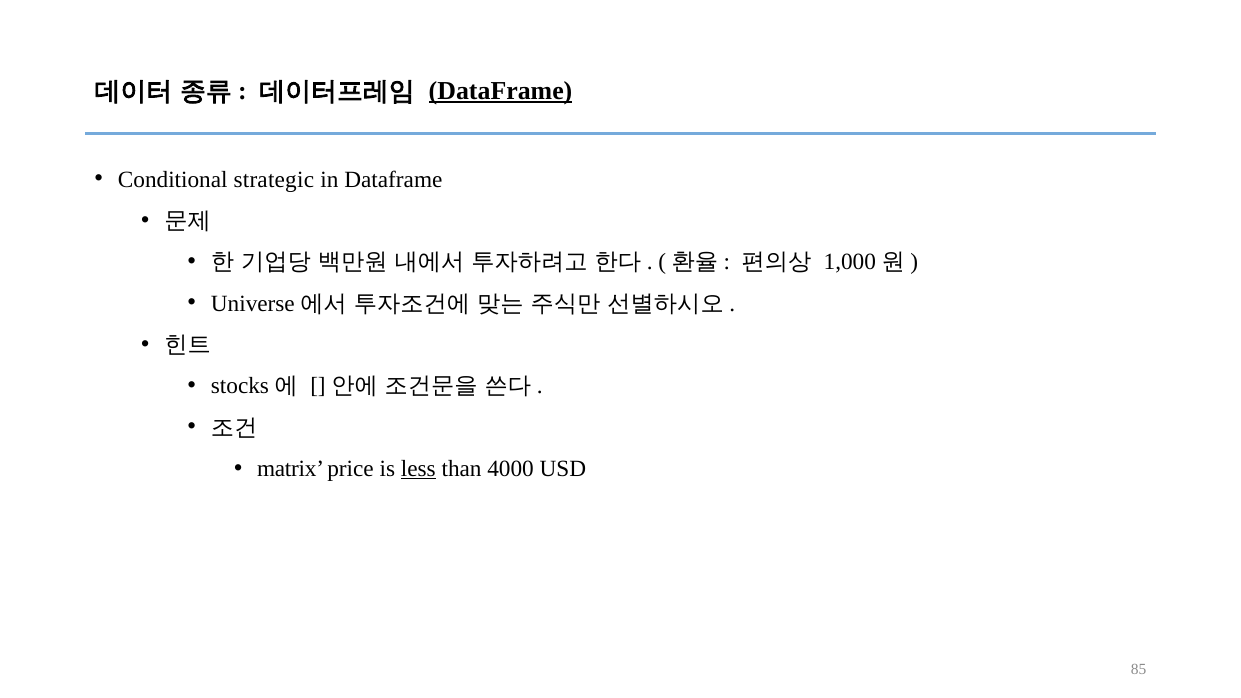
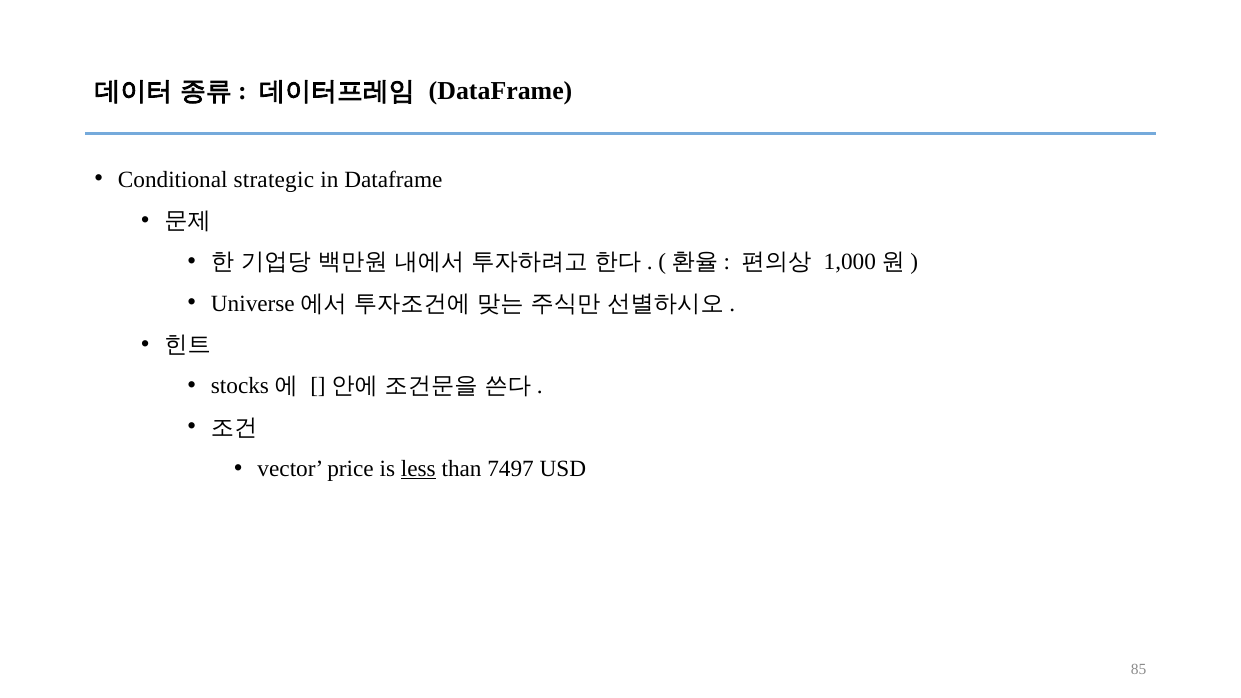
DataFrame at (501, 91) underline: present -> none
matrix: matrix -> vector
4000: 4000 -> 7497
